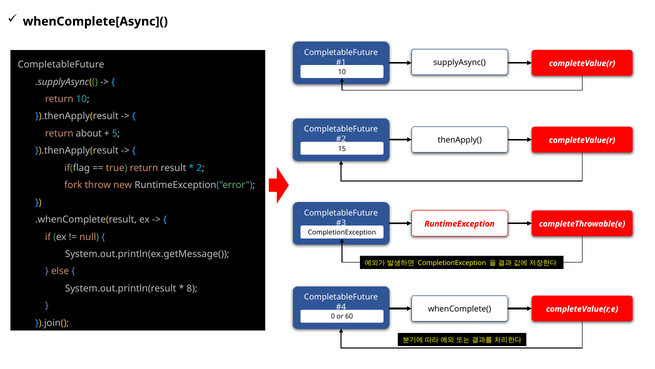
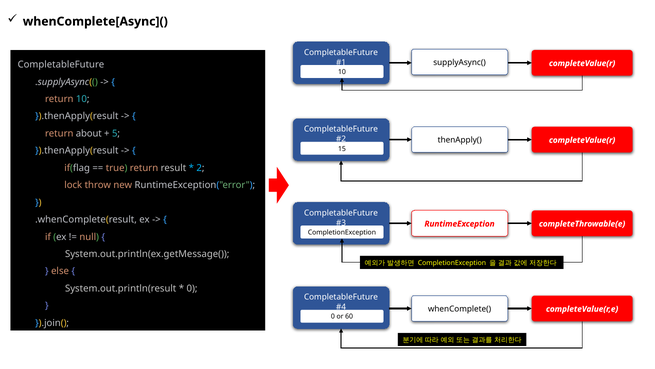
fork: fork -> lock
8 at (192, 288): 8 -> 0
